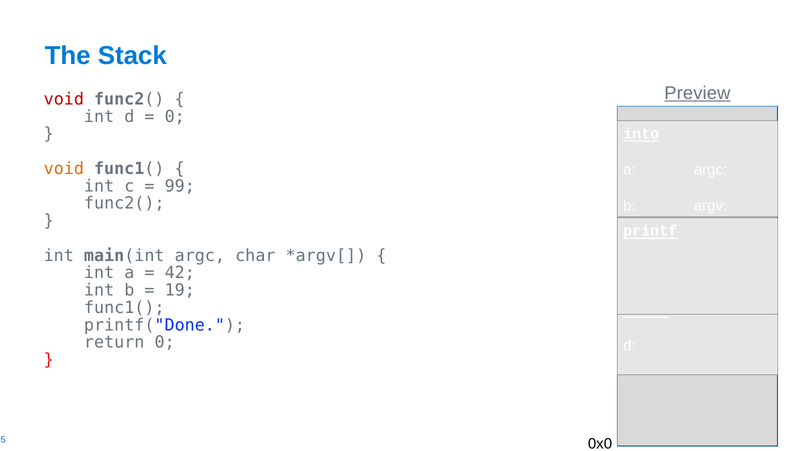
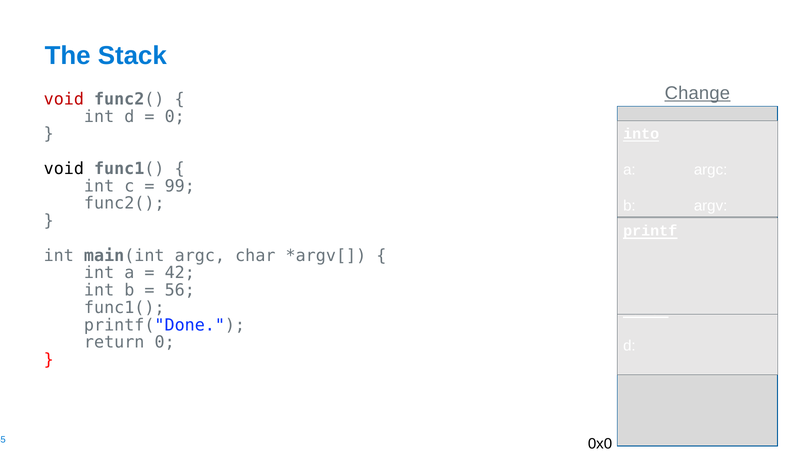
Preview: Preview -> Change
void at (64, 169) colour: orange -> black
19: 19 -> 56
